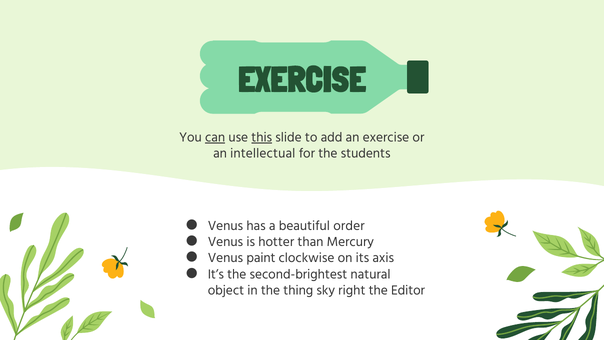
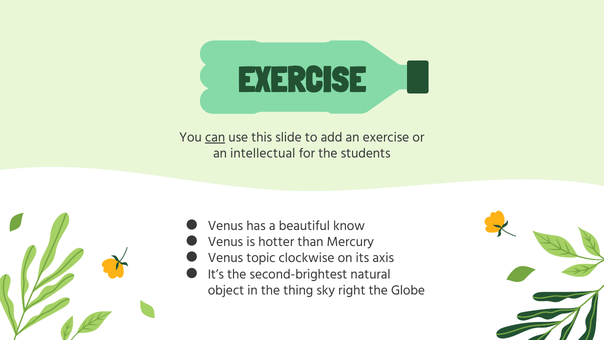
this underline: present -> none
order: order -> know
paint: paint -> topic
Editor: Editor -> Globe
